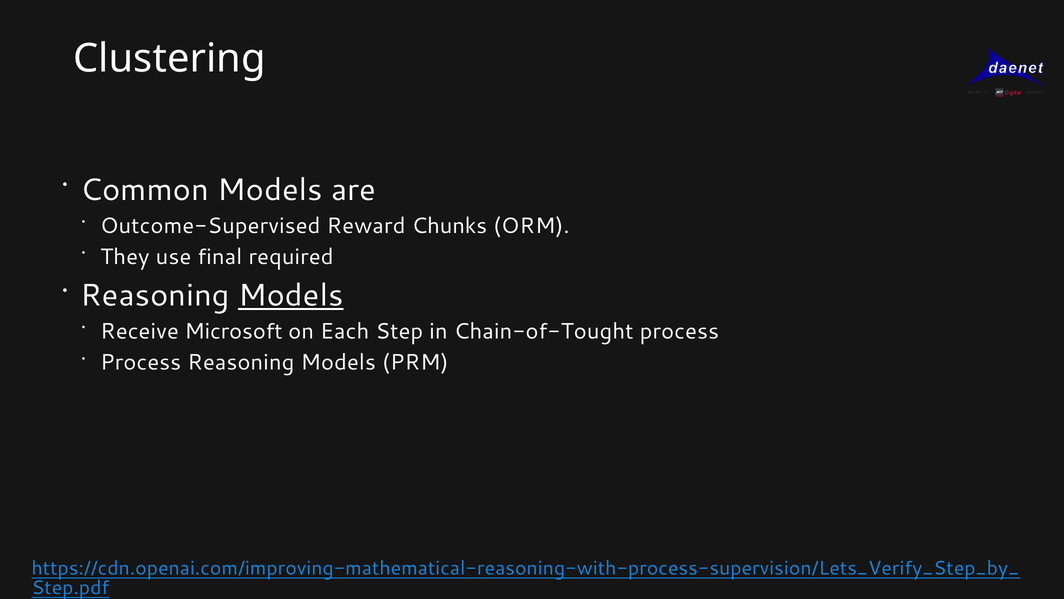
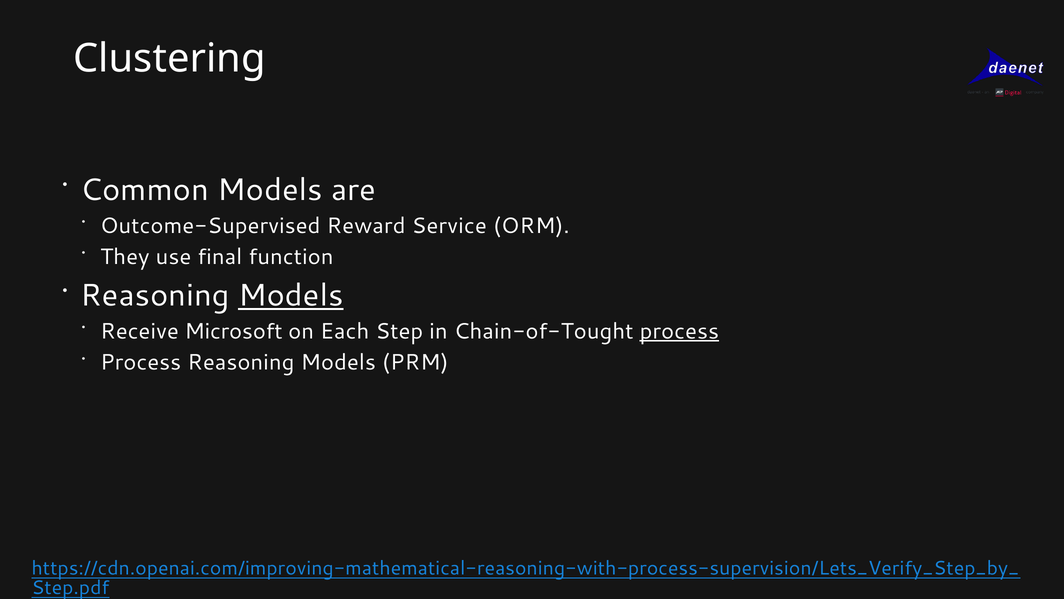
Chunks: Chunks -> Service
required: required -> function
process at (679, 331) underline: none -> present
